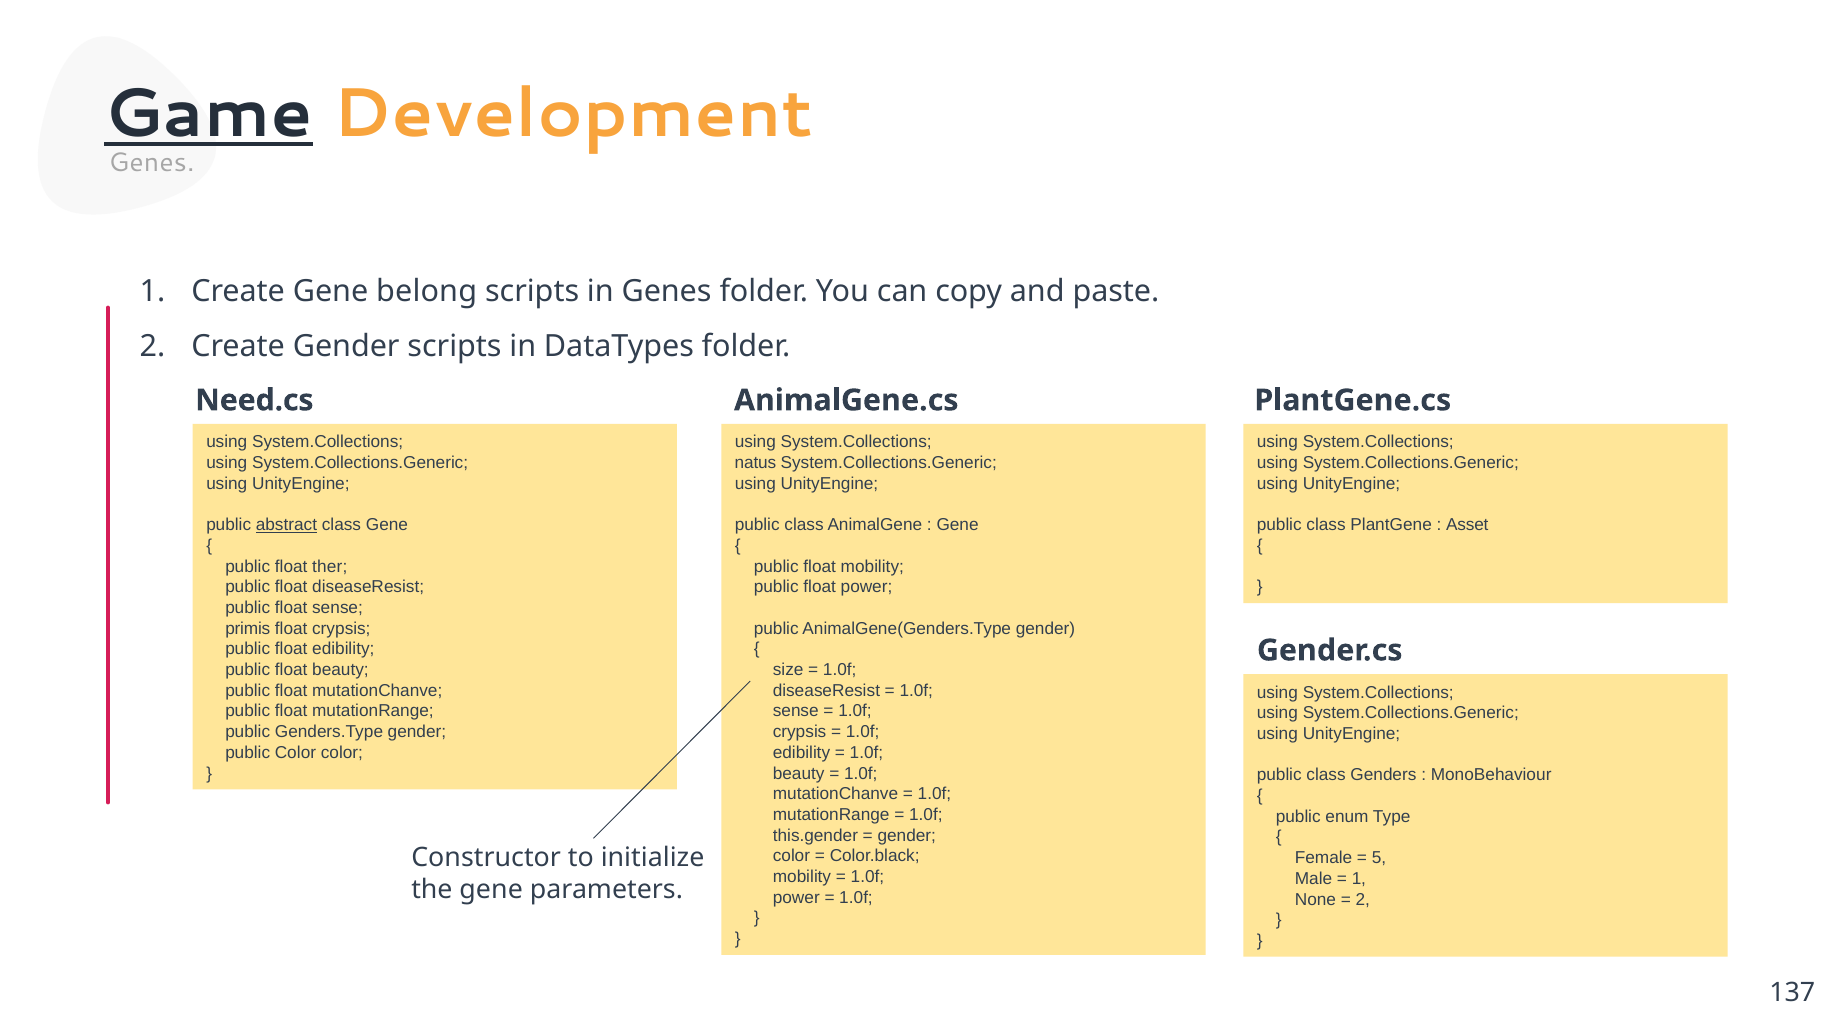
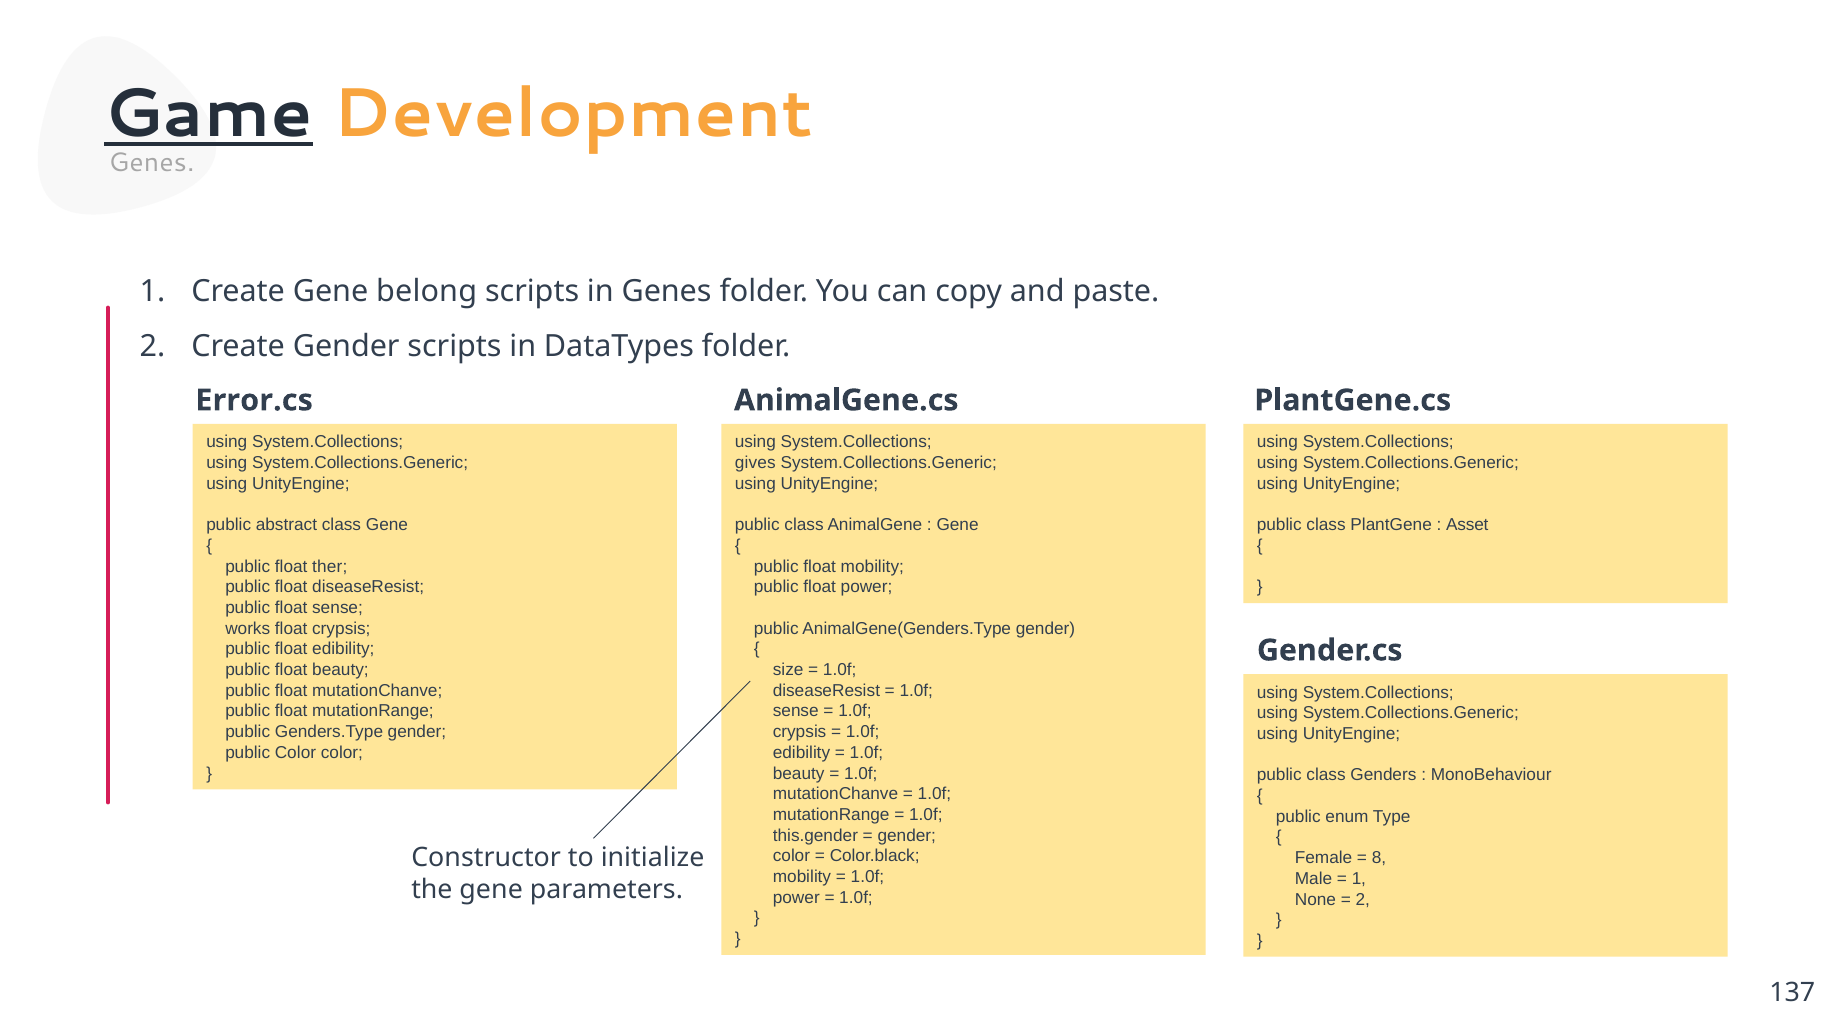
Need.cs: Need.cs -> Error.cs
natus: natus -> gives
abstract underline: present -> none
primis: primis -> works
5: 5 -> 8
